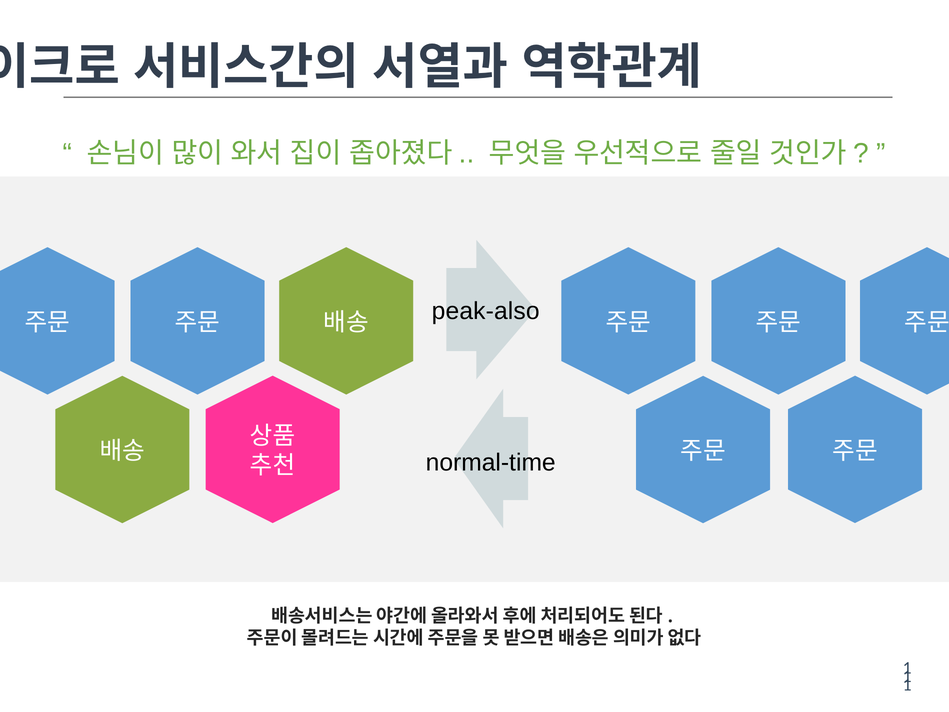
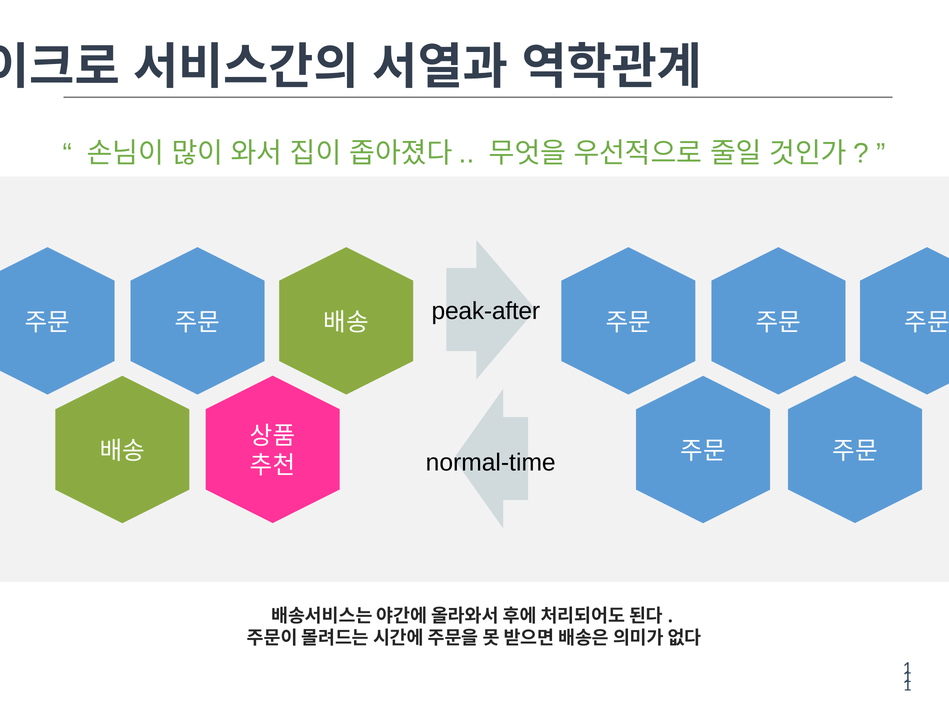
peak-also: peak-also -> peak-after
